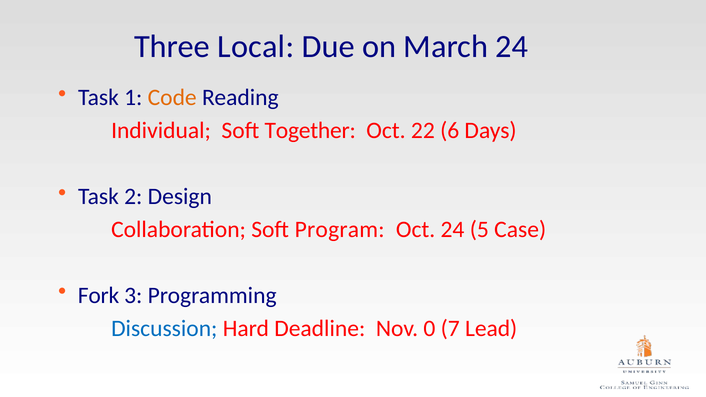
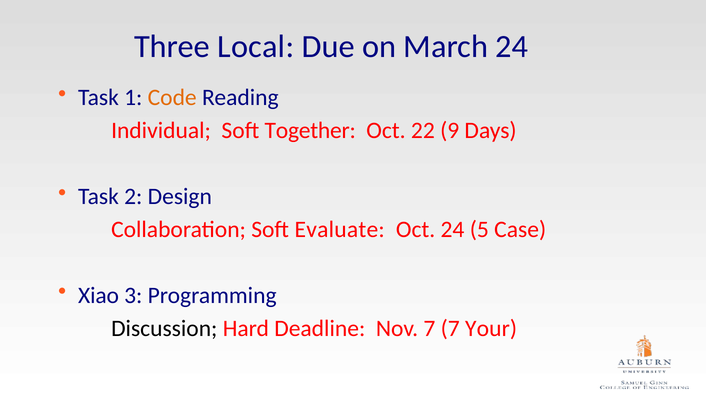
6: 6 -> 9
Program: Program -> Evaluate
Fork: Fork -> Xiao
Discussion colour: blue -> black
Nov 0: 0 -> 7
Lead: Lead -> Your
